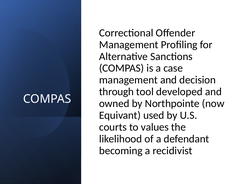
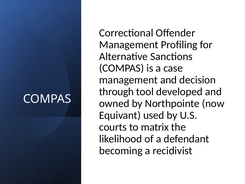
values: values -> matrix
